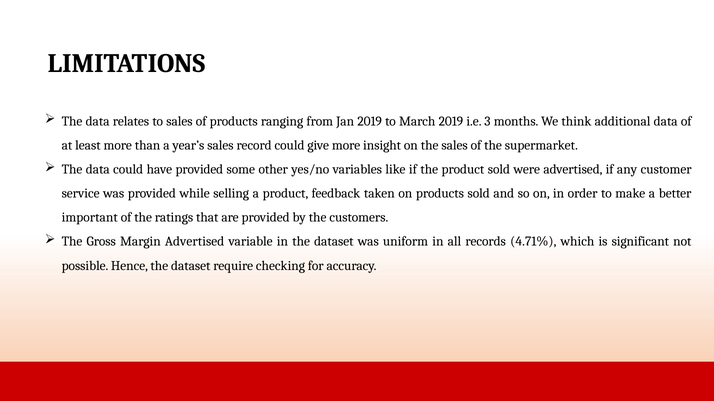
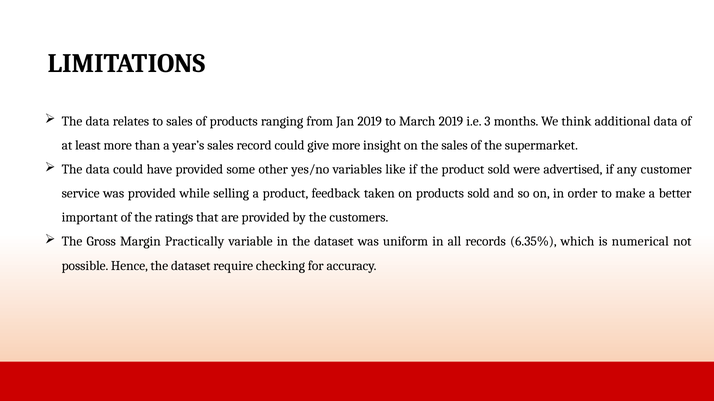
Margin Advertised: Advertised -> Practically
4.71%: 4.71% -> 6.35%
significant: significant -> numerical
